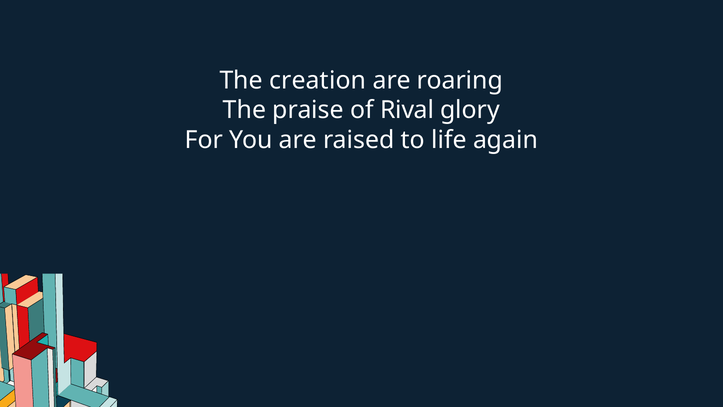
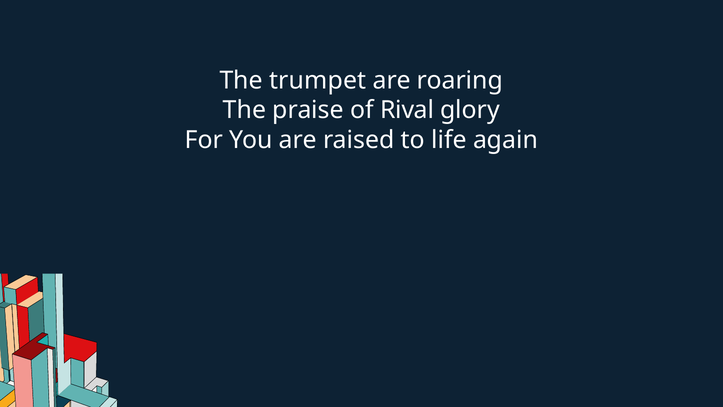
creation: creation -> trumpet
